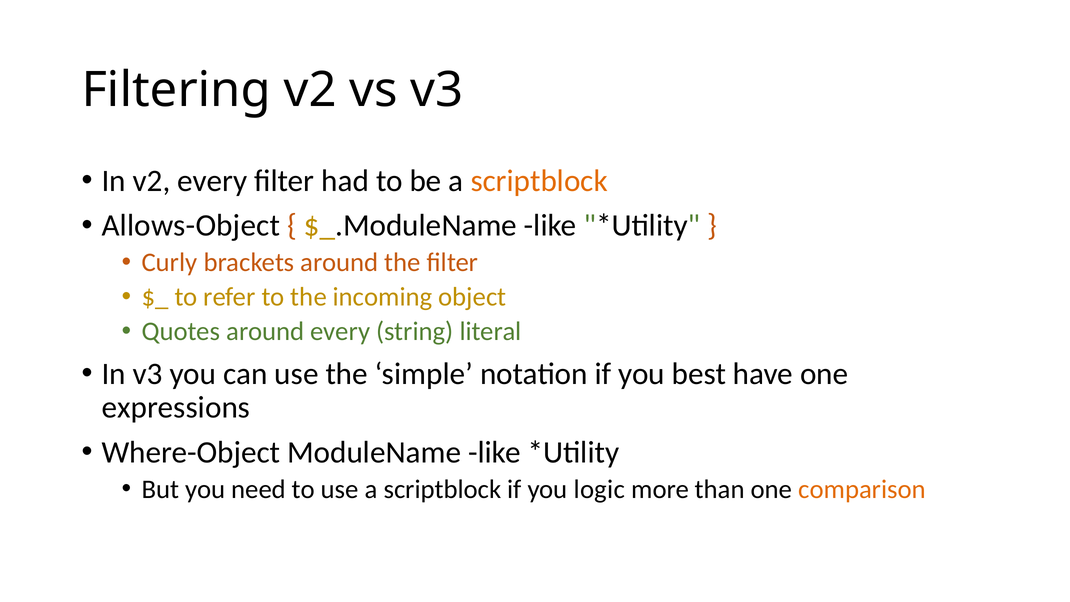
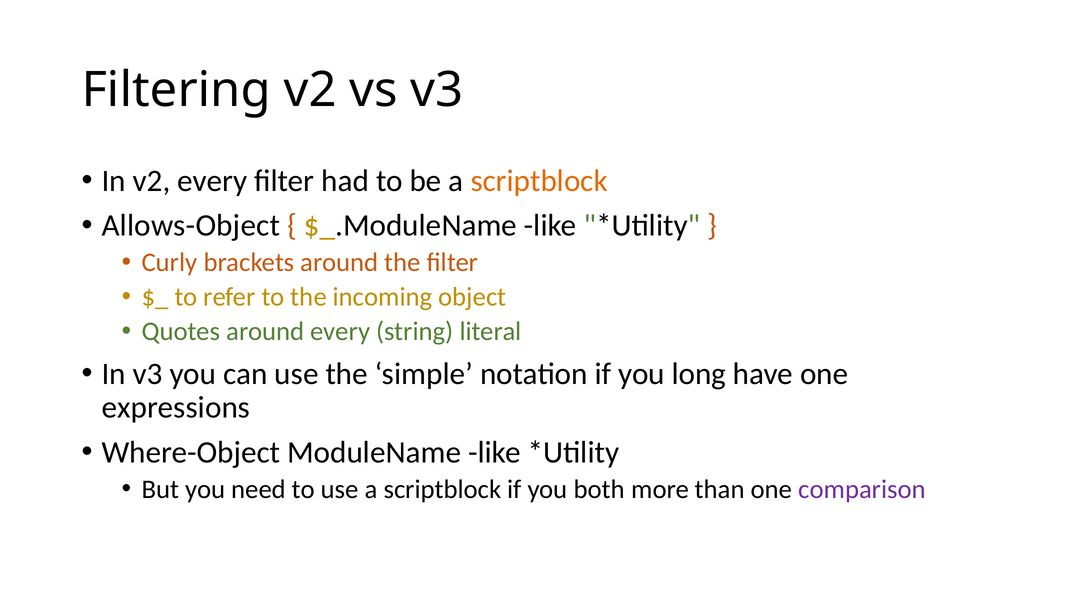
best: best -> long
logic: logic -> both
comparison colour: orange -> purple
